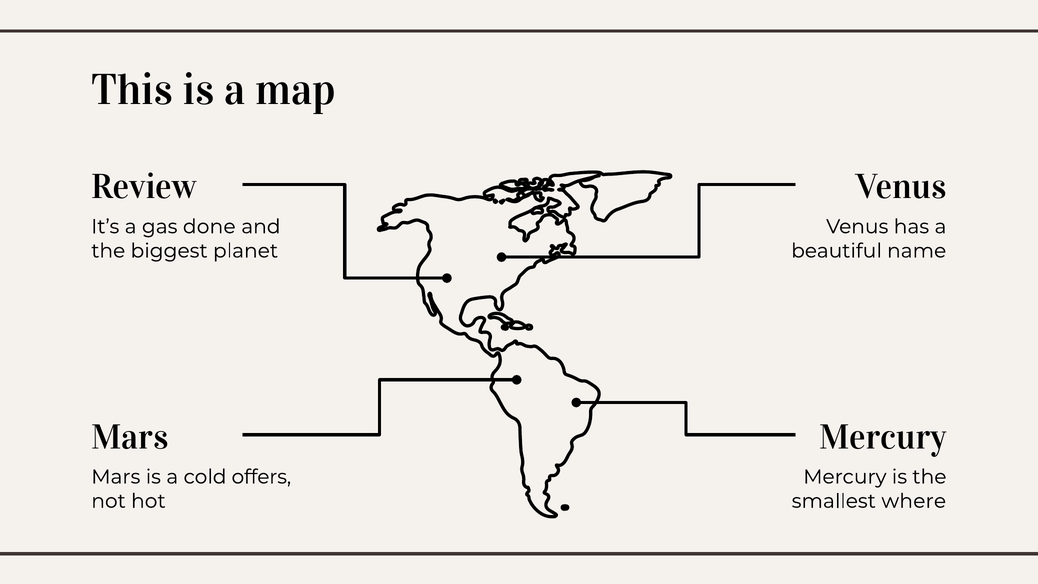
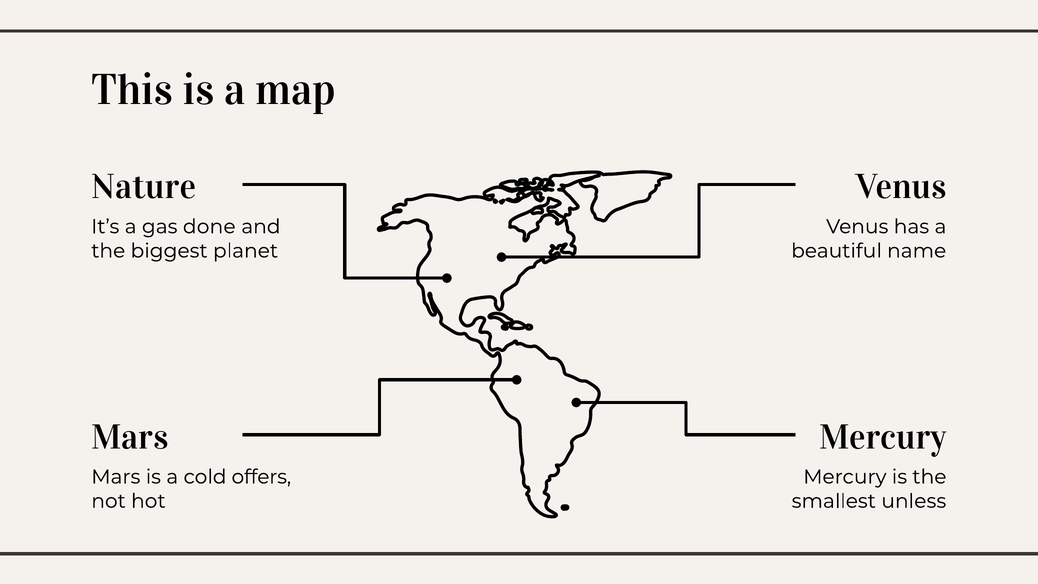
Review: Review -> Nature
where: where -> unless
